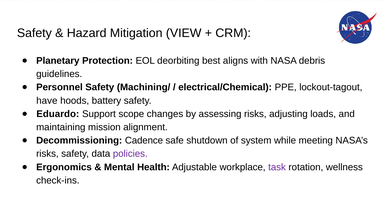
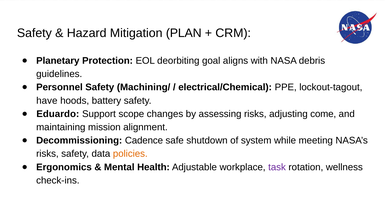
VIEW: VIEW -> PLAN
best: best -> goal
loads: loads -> come
policies colour: purple -> orange
